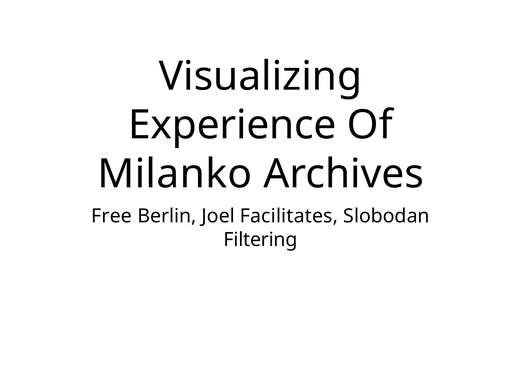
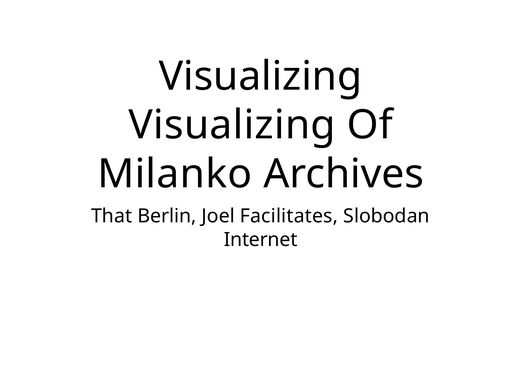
Experience at (232, 125): Experience -> Visualizing
Free: Free -> That
Filtering: Filtering -> Internet
